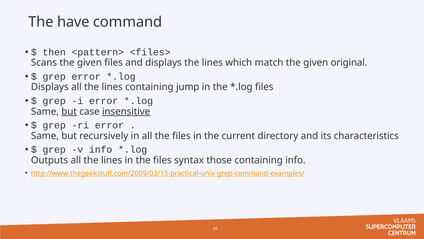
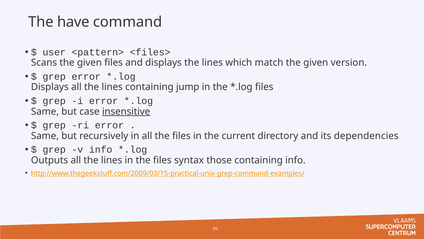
then: then -> user
original: original -> version
but at (69, 111) underline: present -> none
characteristics: characteristics -> dependencies
